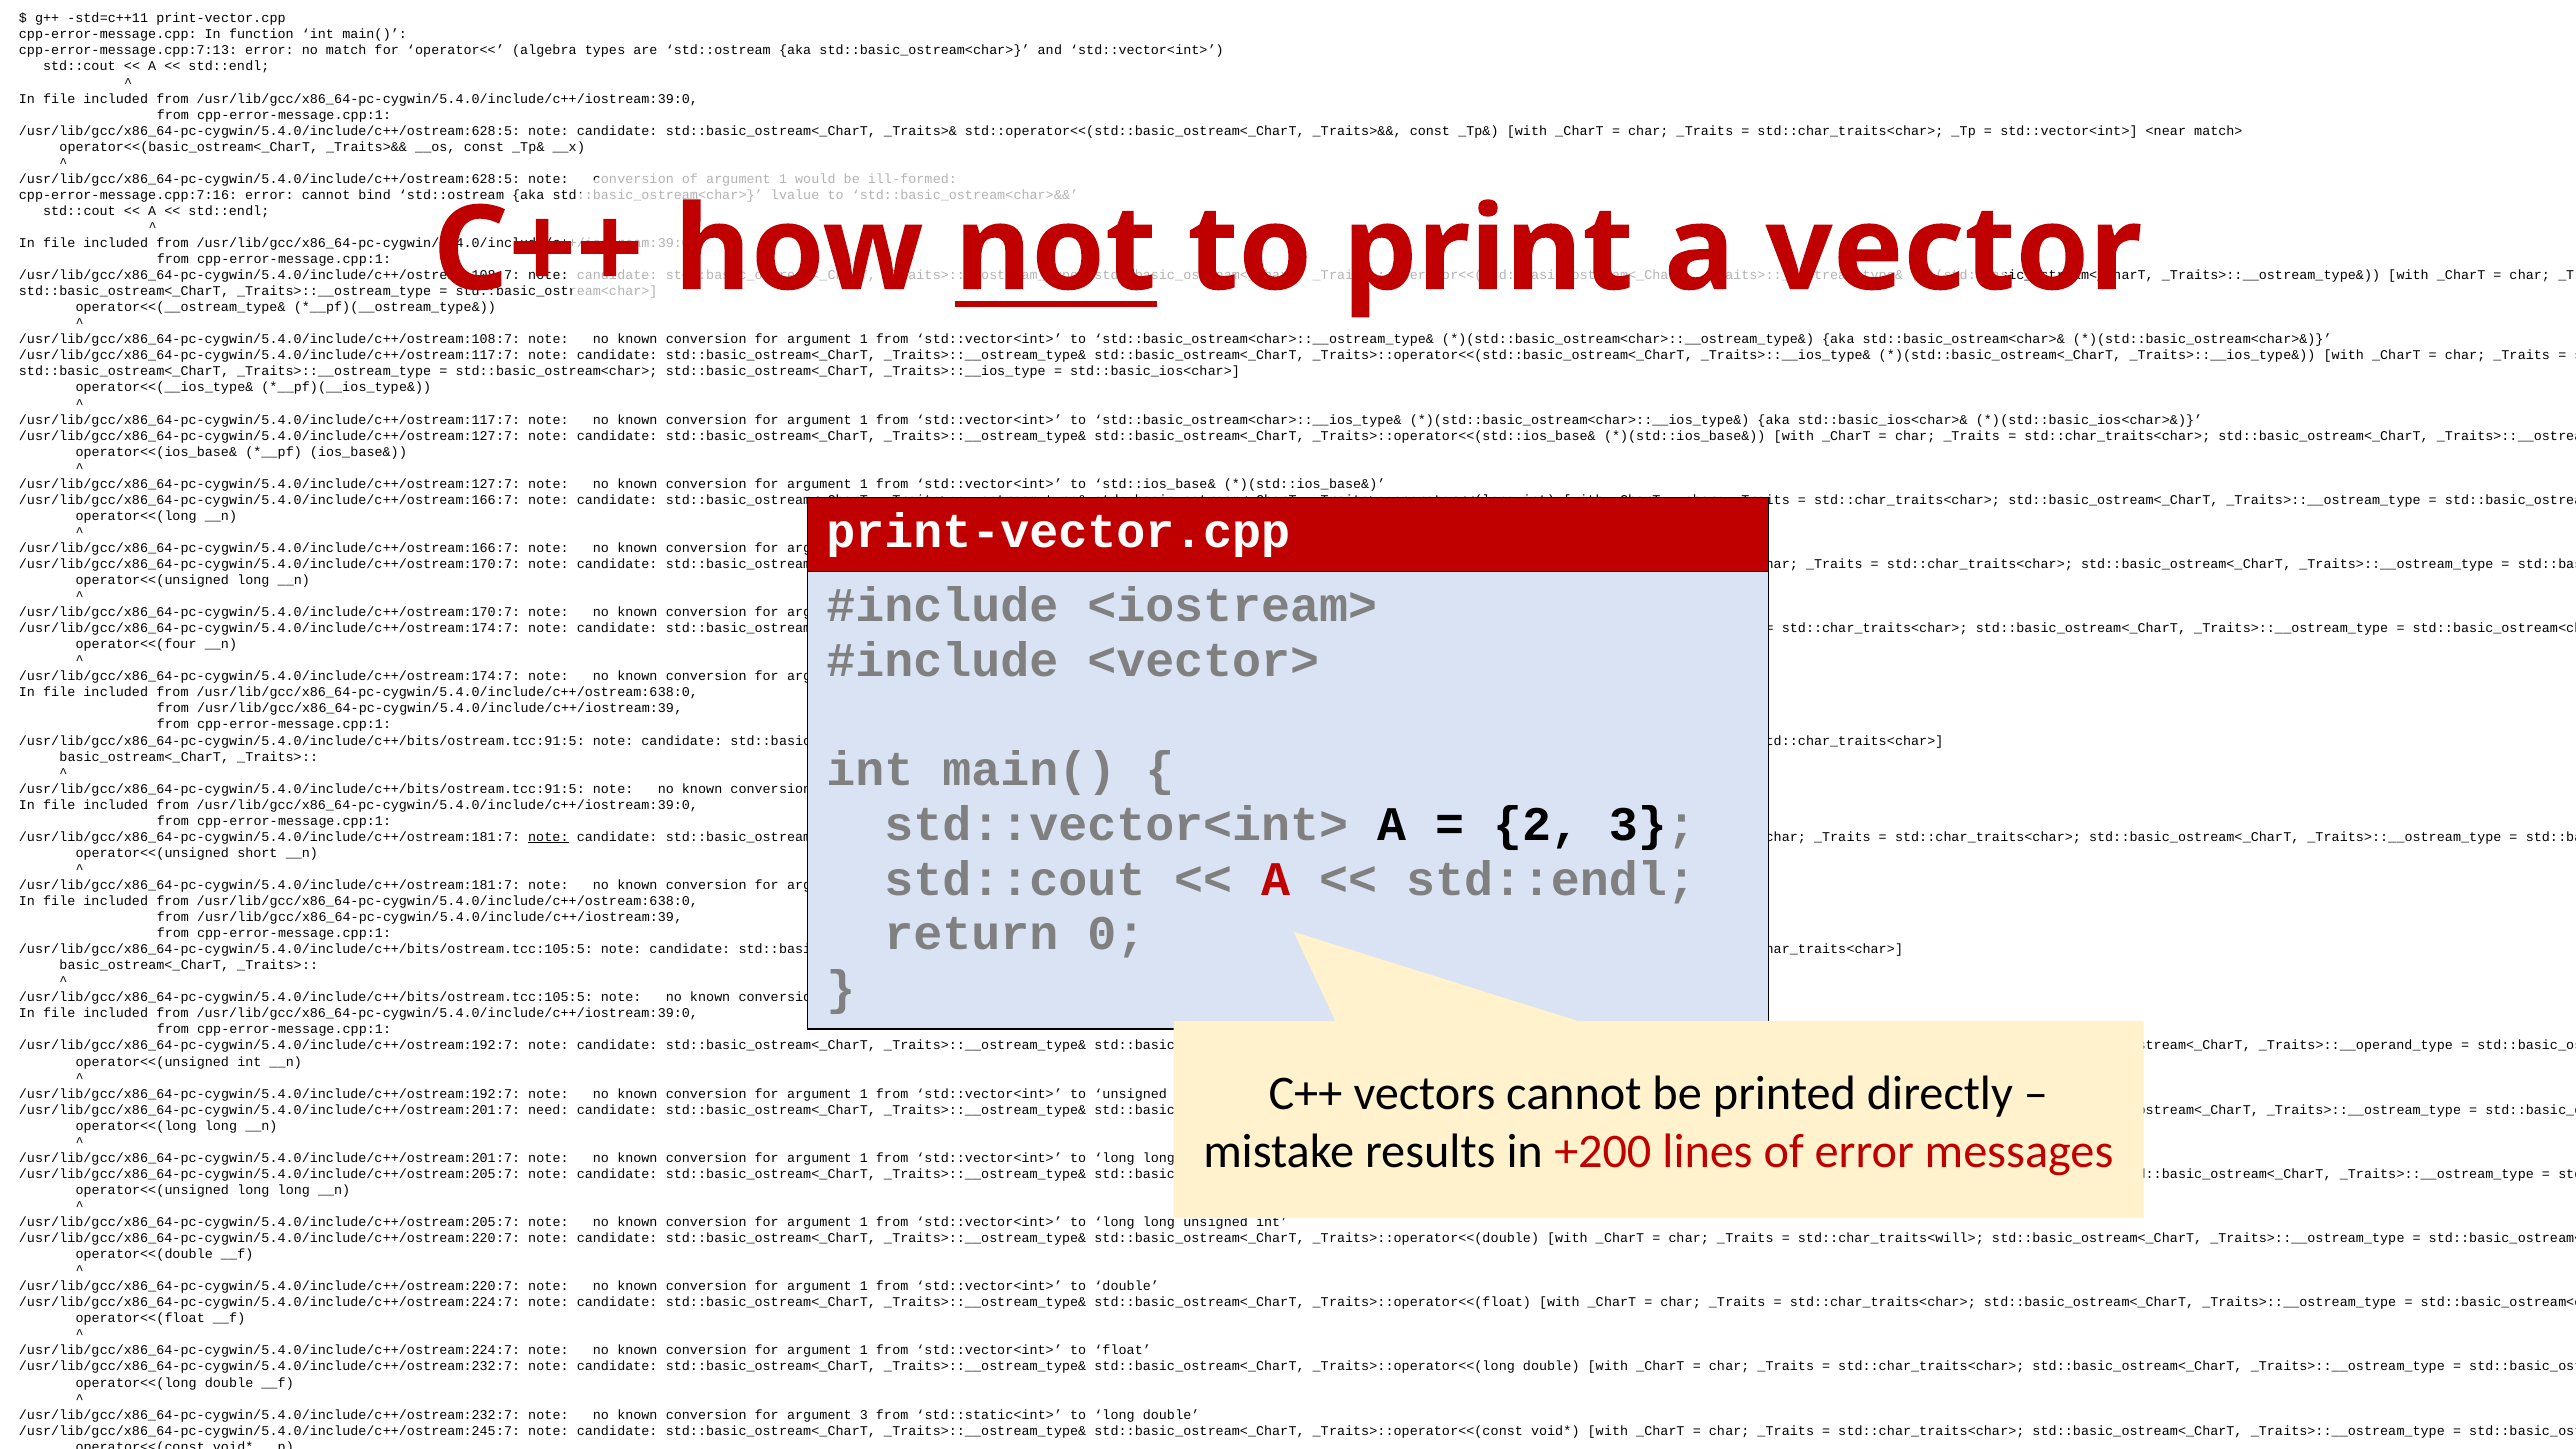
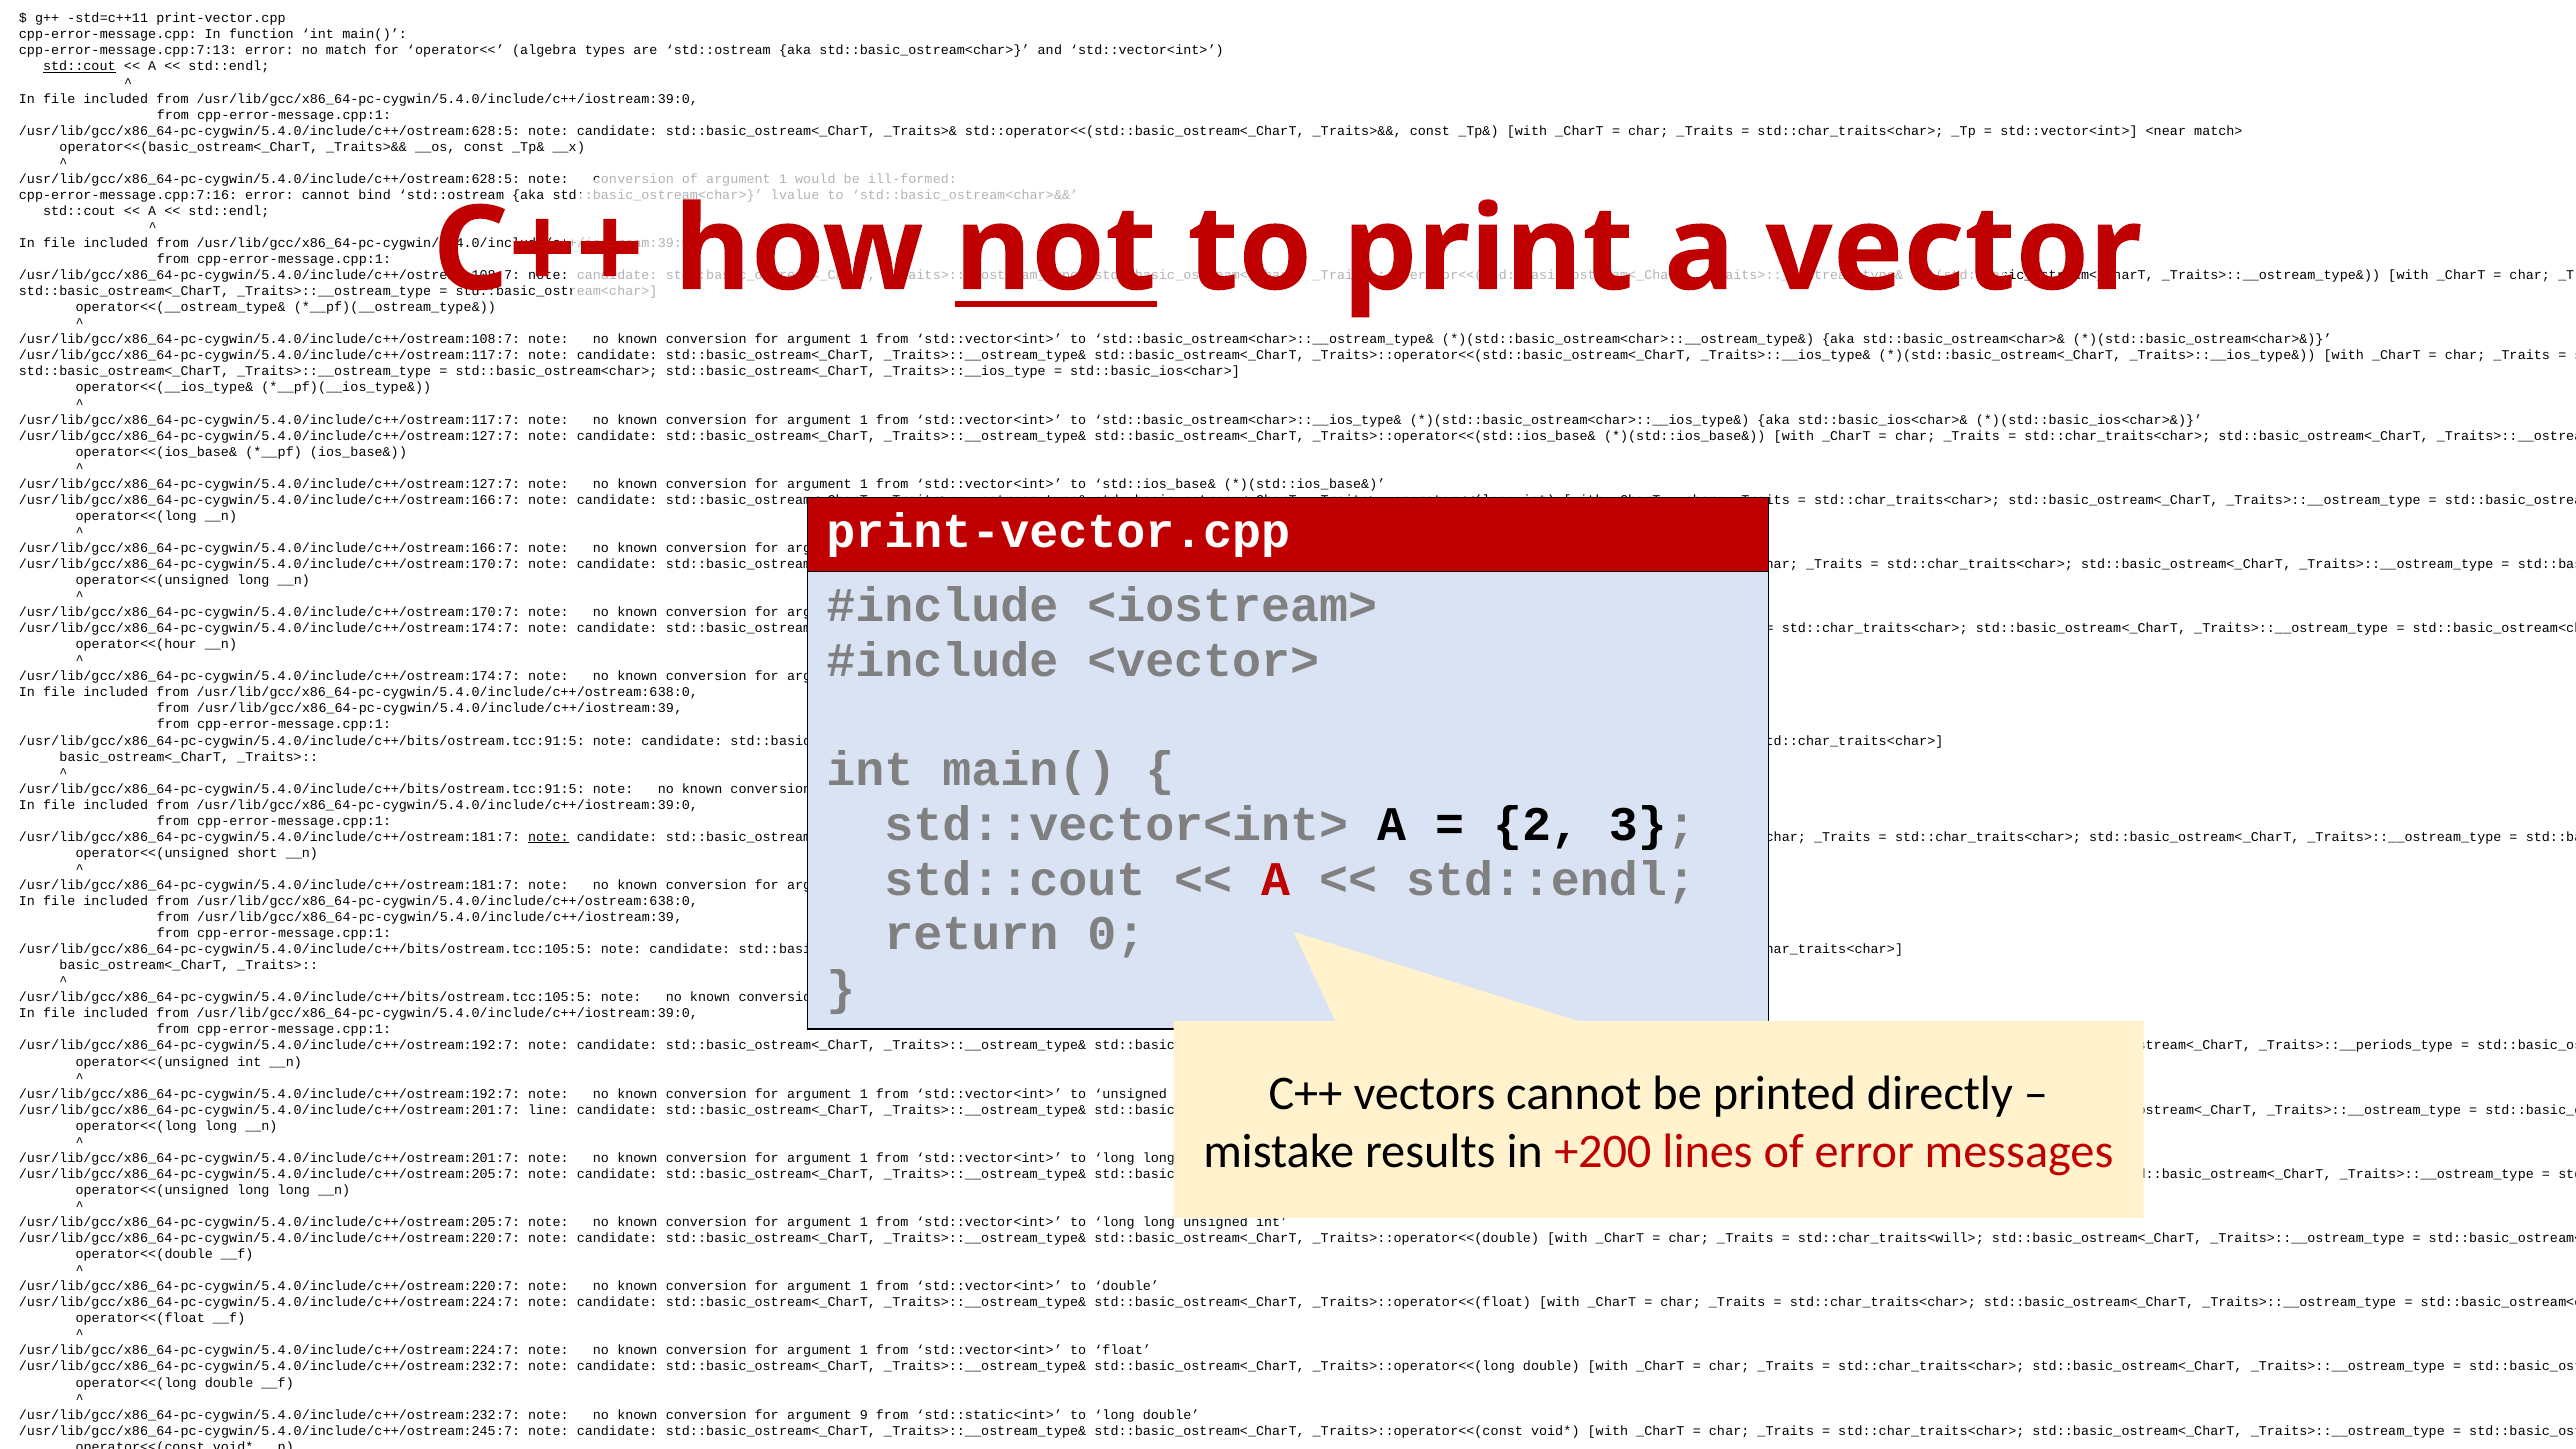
std::cout at (79, 67) underline: none -> present
operator<<(four: operator<<(four -> operator<<(hour
_Traits>::__operand_type: _Traits>::__operand_type -> _Traits>::__periods_type
need: need -> line
argument 3: 3 -> 9
